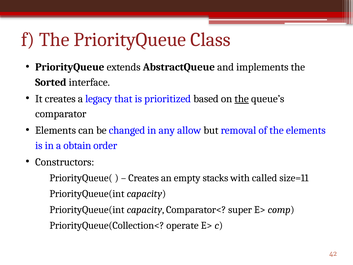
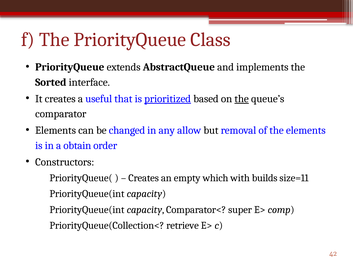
legacy: legacy -> useful
prioritized underline: none -> present
stacks: stacks -> which
called: called -> builds
operate: operate -> retrieve
